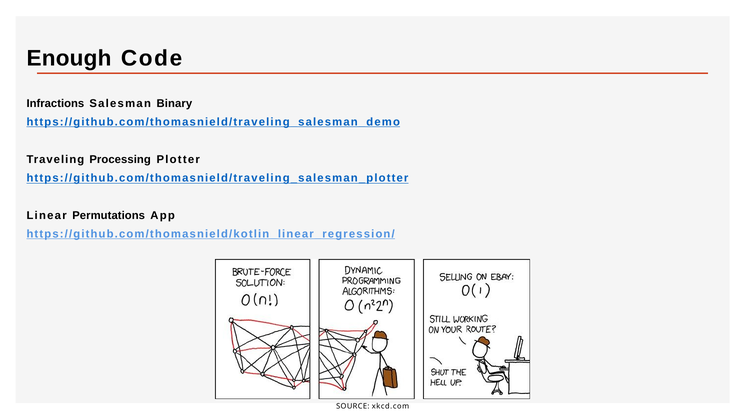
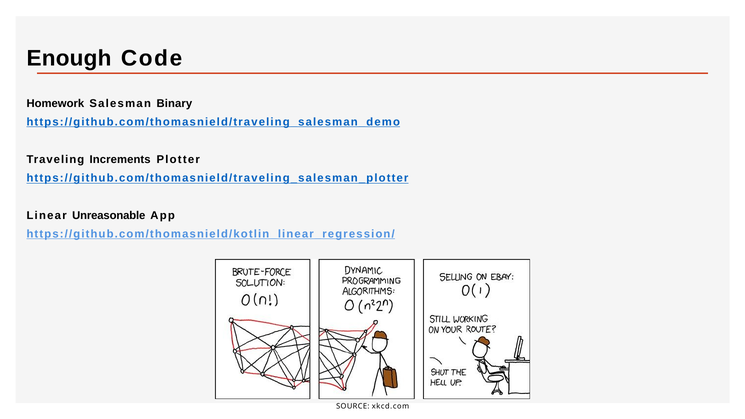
Infractions: Infractions -> Homework
Processing: Processing -> Increments
Permutations: Permutations -> Unreasonable
